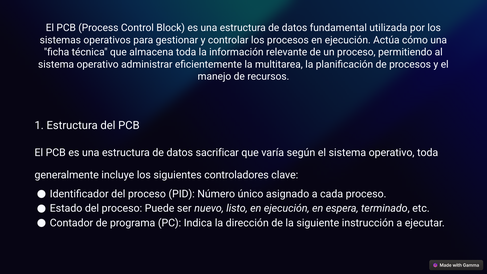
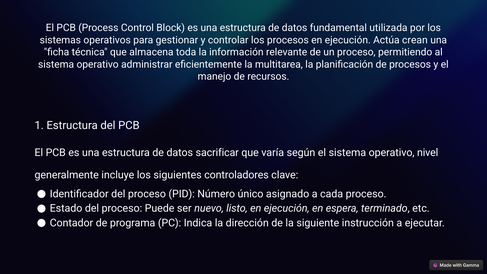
cómo: cómo -> crean
operativo toda: toda -> nivel
